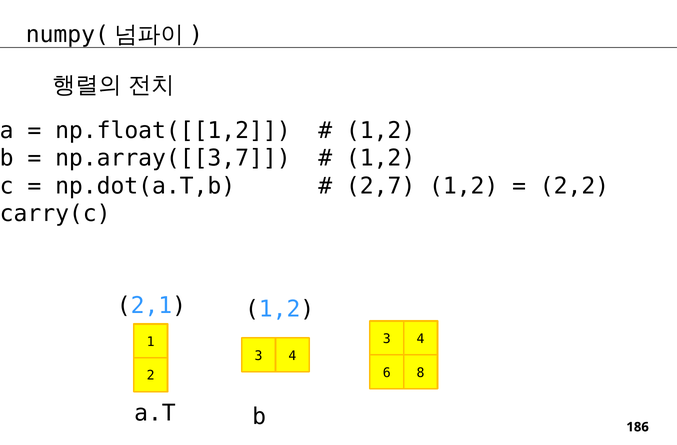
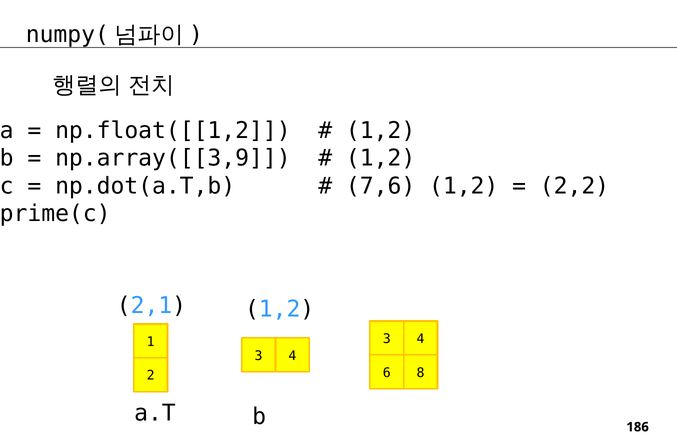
np.array([[3,7: np.array([[3,7 -> np.array([[3,9
2,7: 2,7 -> 7,6
carry(c: carry(c -> prime(c
